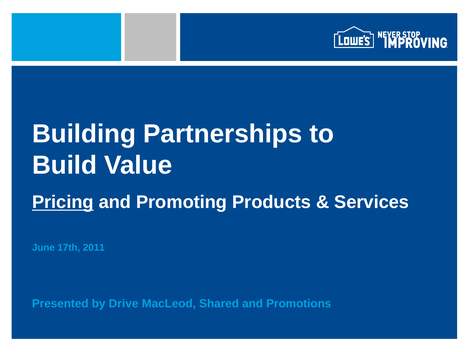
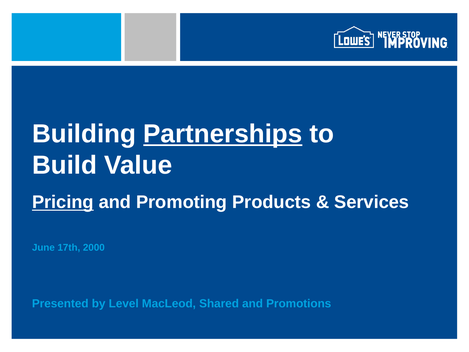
Partnerships underline: none -> present
2011: 2011 -> 2000
Drive: Drive -> Level
